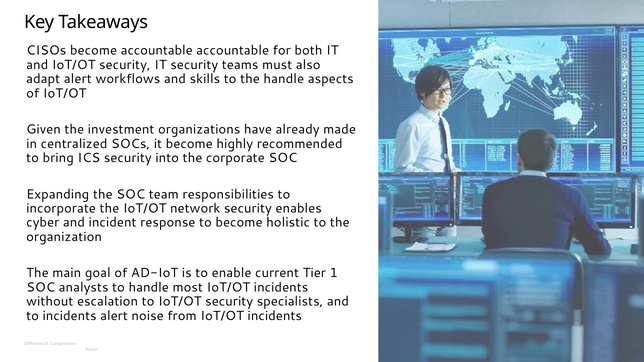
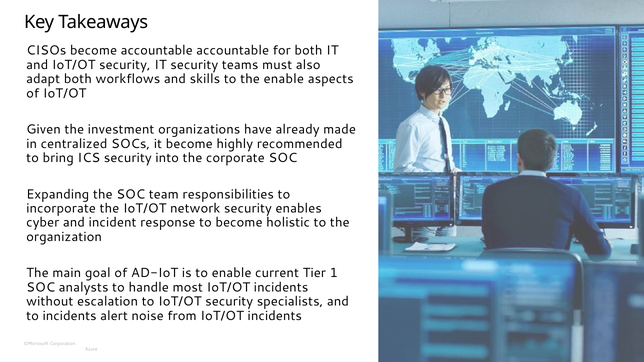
adapt alert: alert -> both
the handle: handle -> enable
